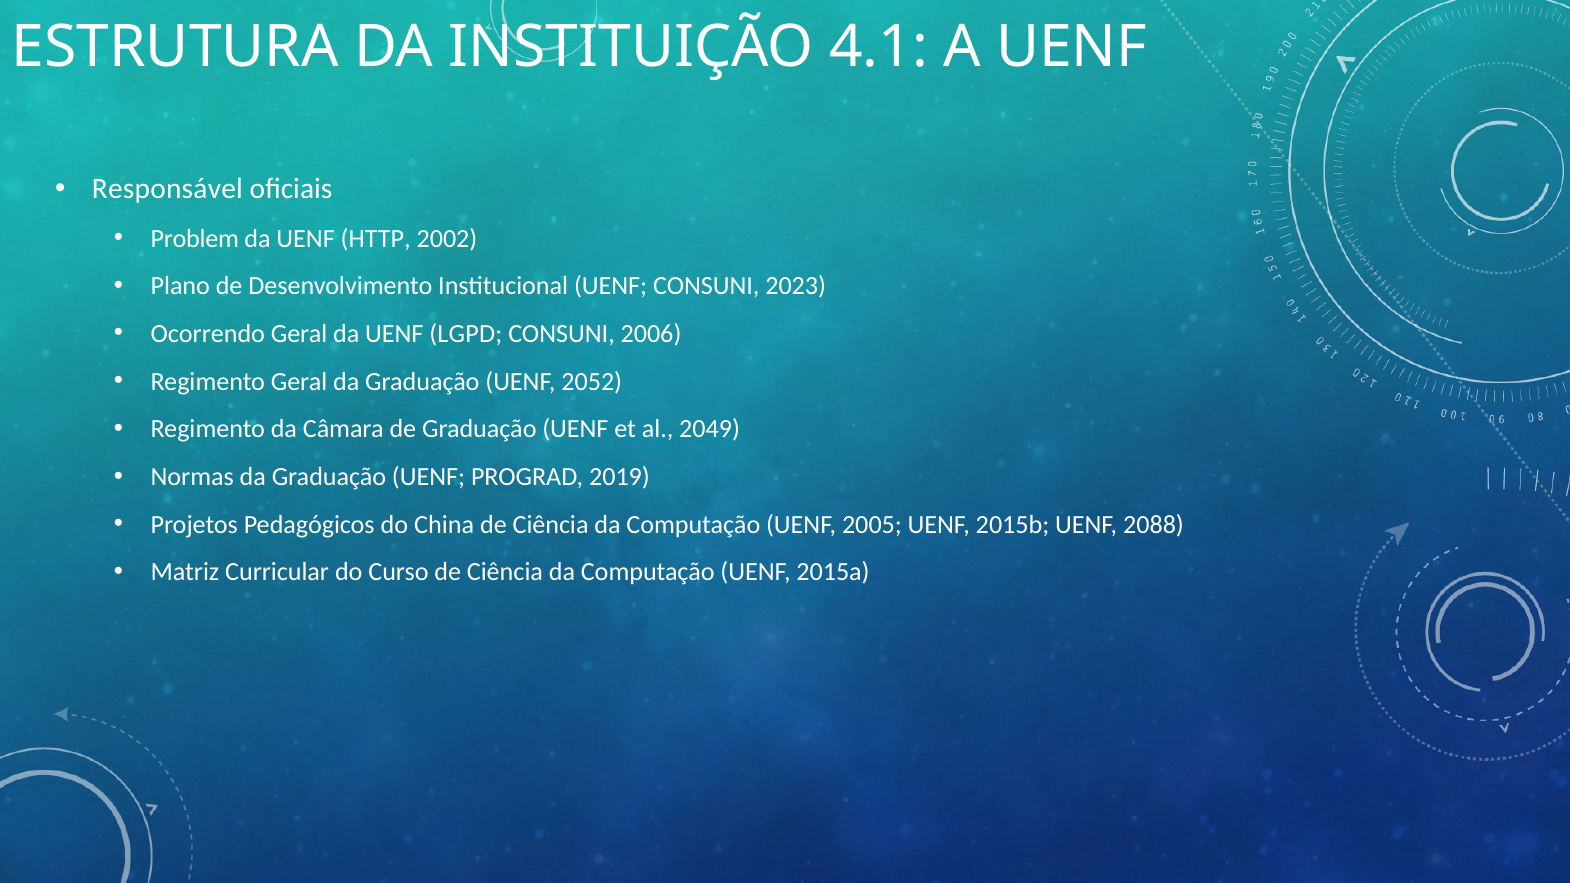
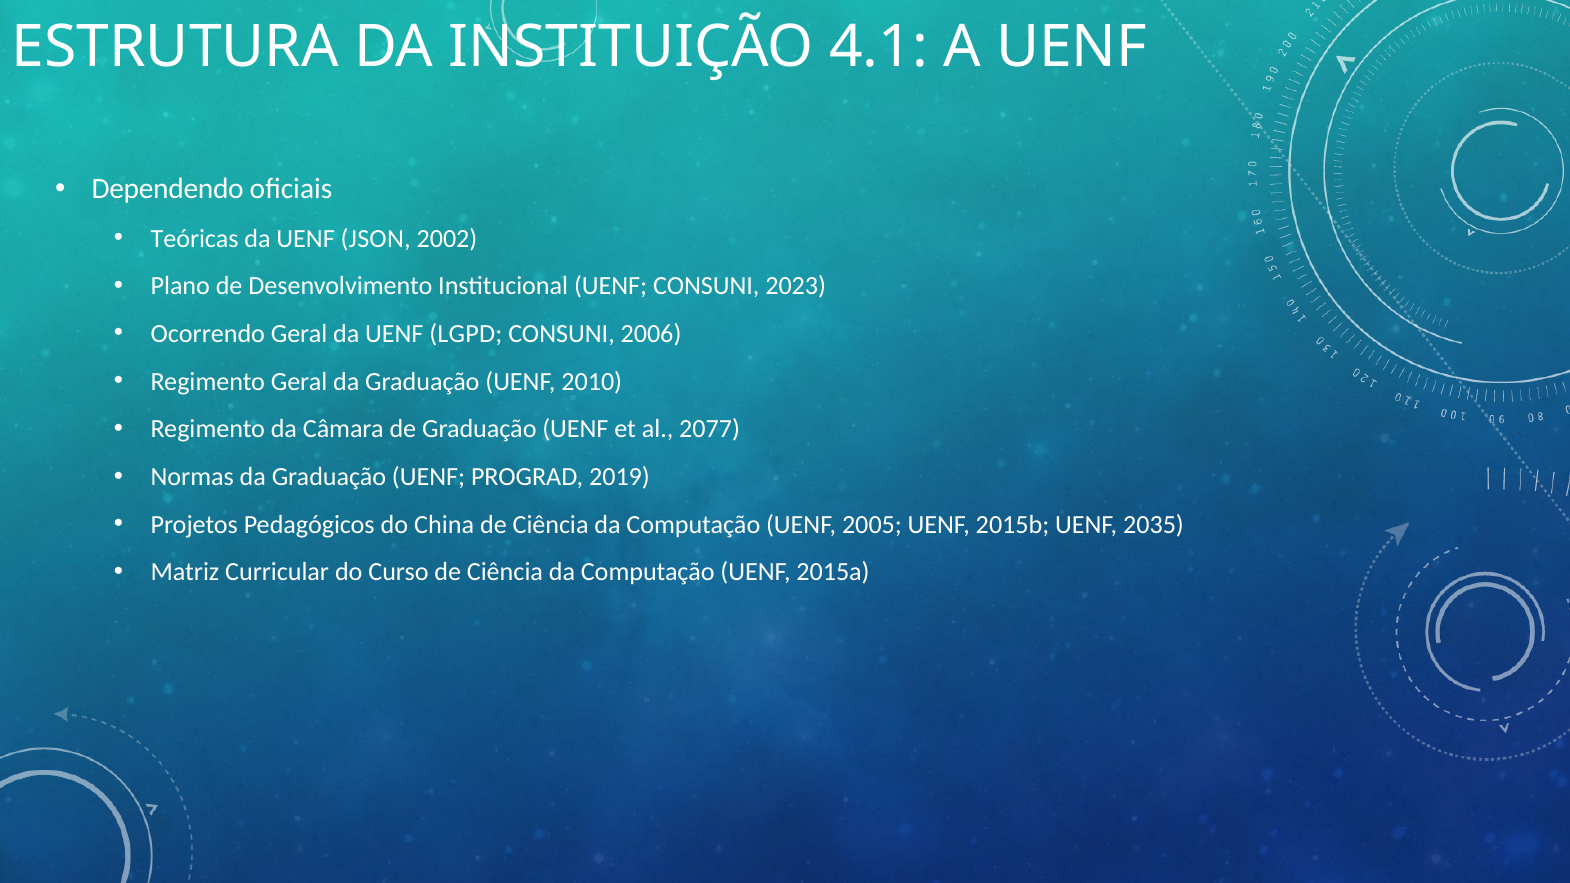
Responsável: Responsável -> Dependendo
Problem: Problem -> Teóricas
HTTP: HTTP -> JSON
2052: 2052 -> 2010
2049: 2049 -> 2077
2088: 2088 -> 2035
